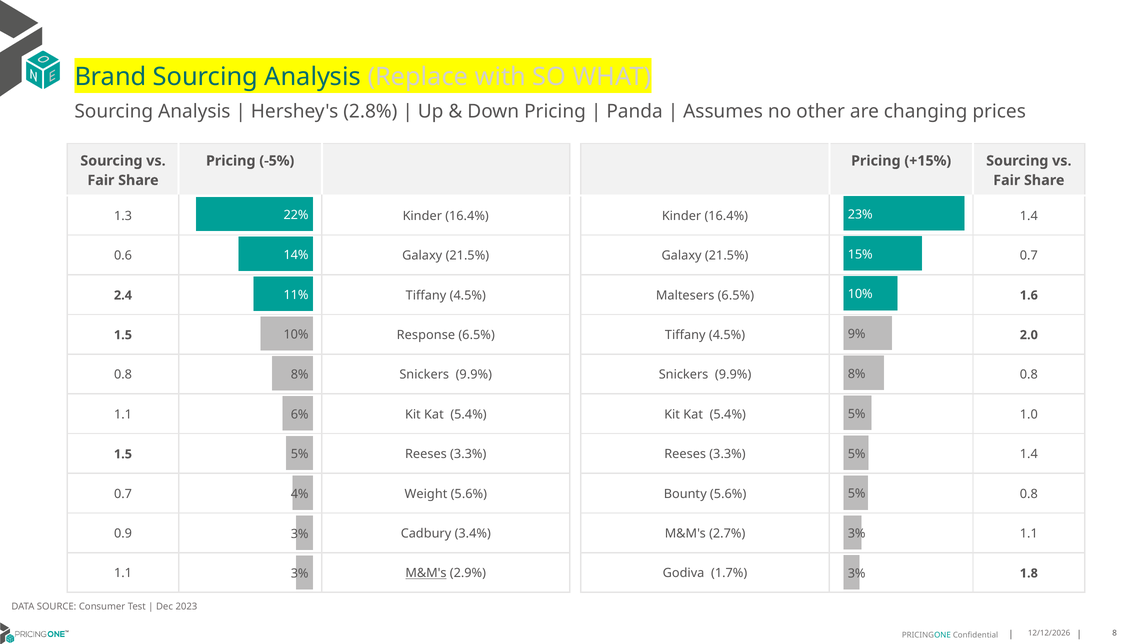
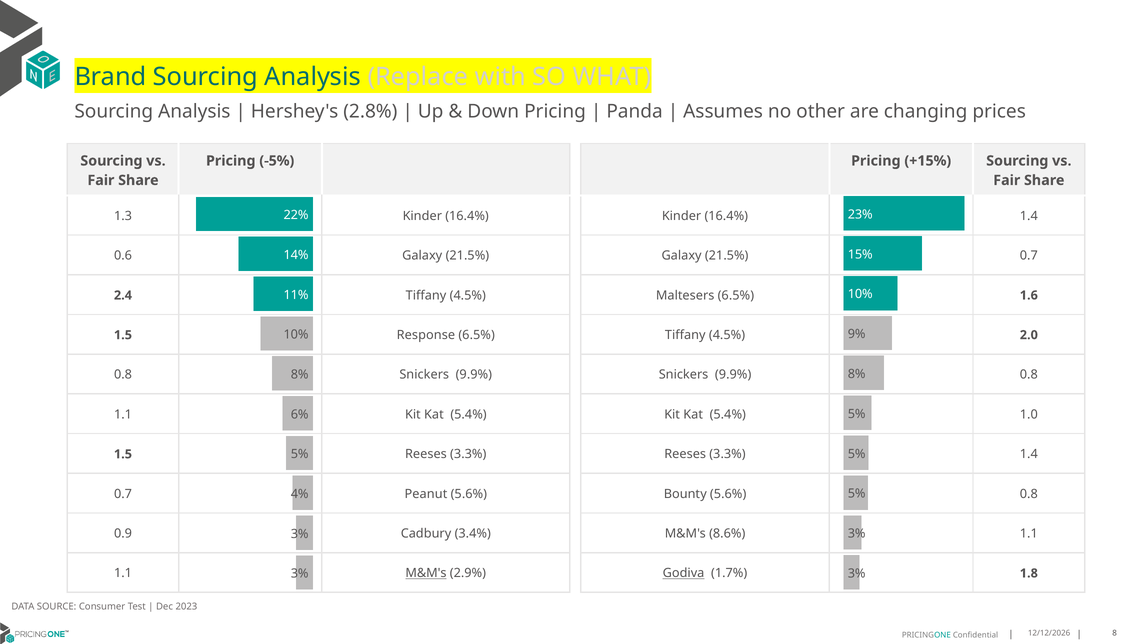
Weight: Weight -> Peanut
2.7%: 2.7% -> 8.6%
Godiva underline: none -> present
